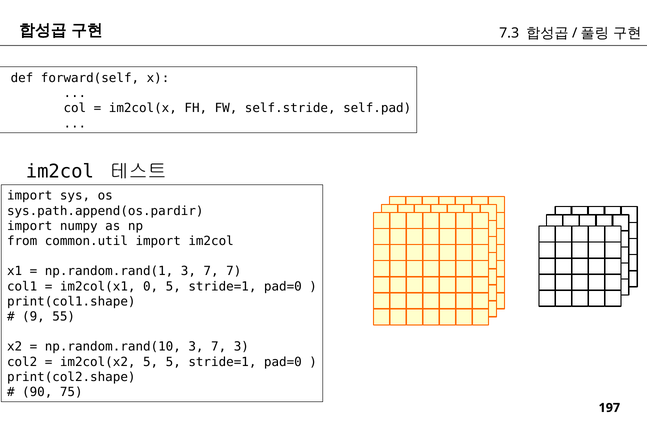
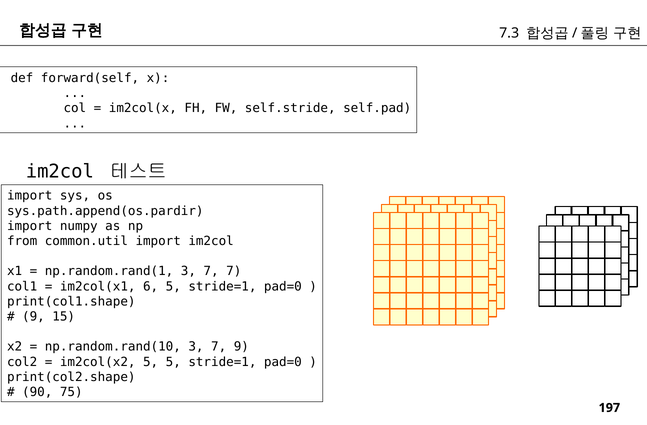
0: 0 -> 6
55: 55 -> 15
7 3: 3 -> 9
